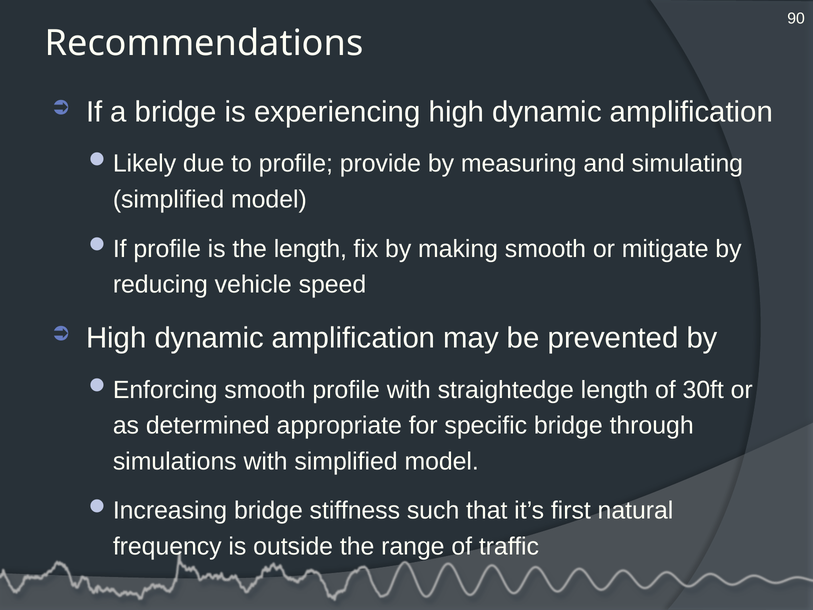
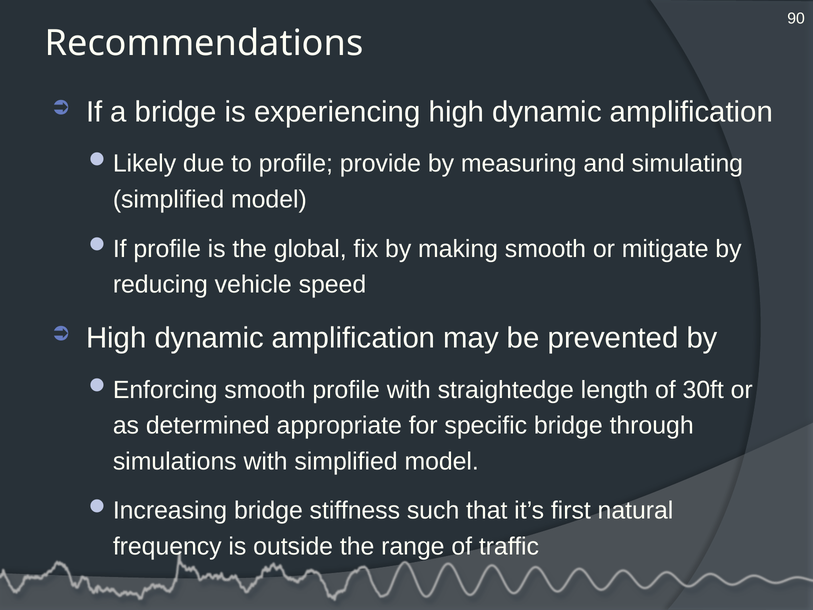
the length: length -> global
